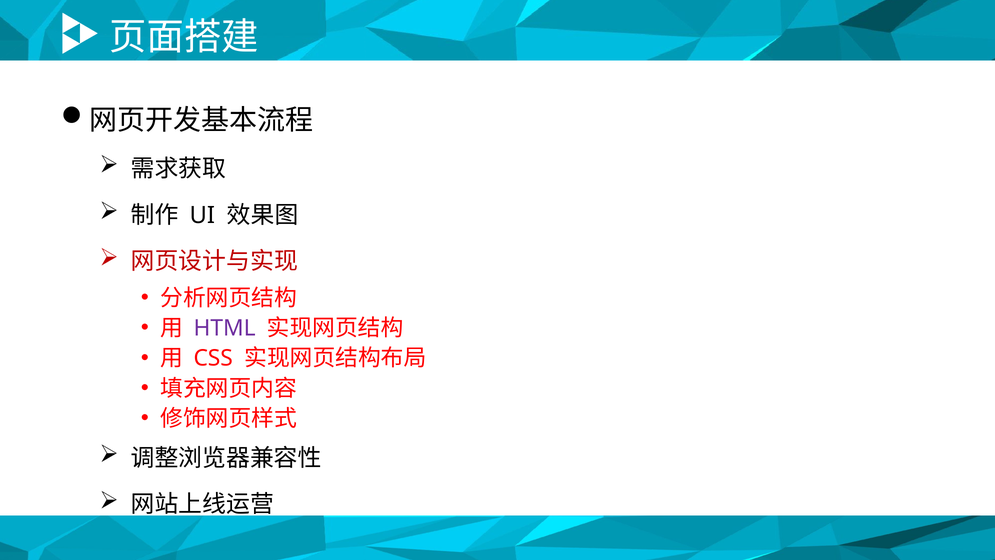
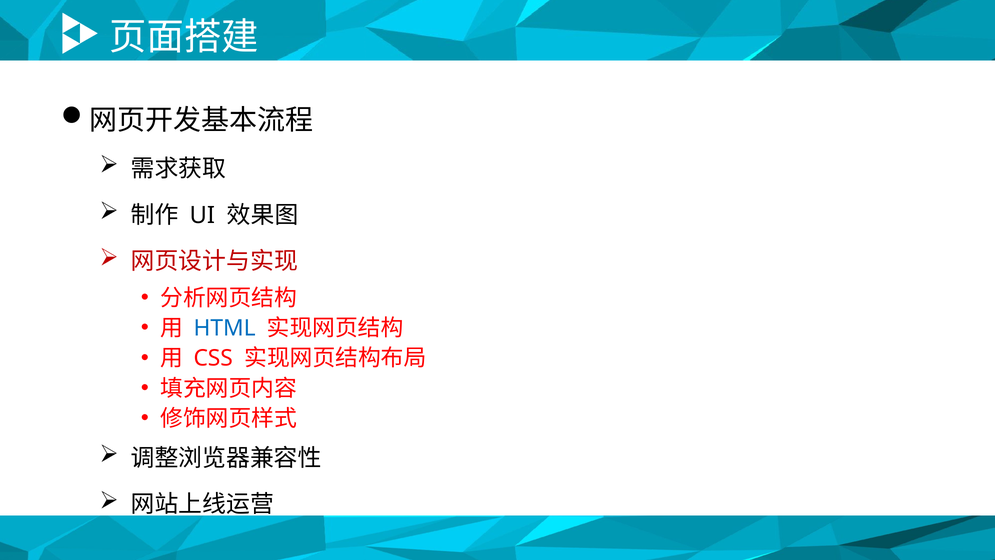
HTML colour: purple -> blue
